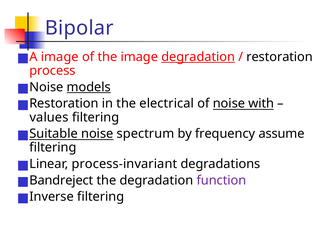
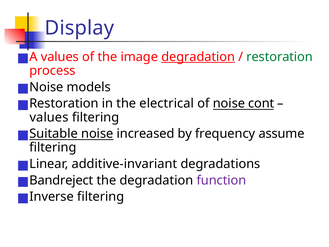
Bipolar: Bipolar -> Display
A image: image -> values
restoration at (280, 57) colour: black -> green
models underline: present -> none
with: with -> cont
spectrum: spectrum -> increased
process-invariant: process-invariant -> additive-invariant
